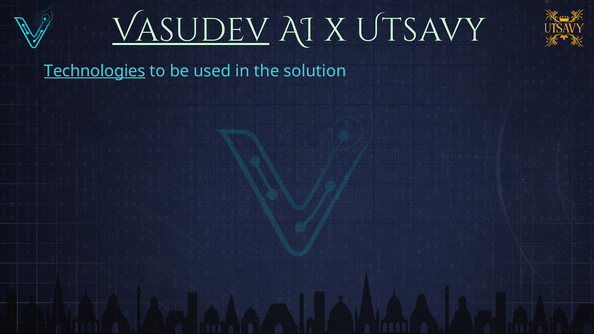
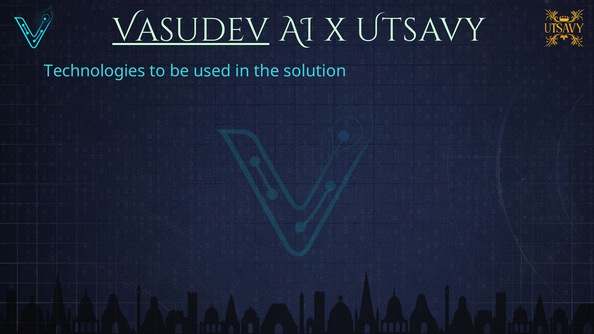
Technologies underline: present -> none
